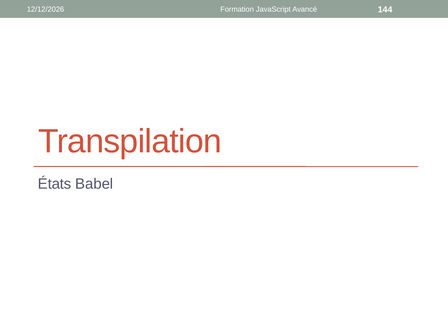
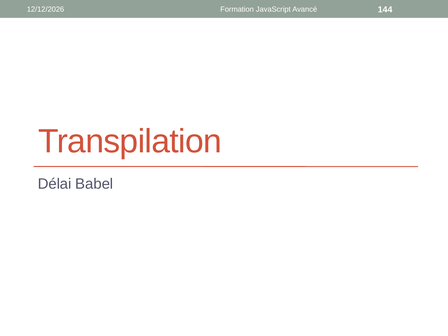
États: États -> Délai
